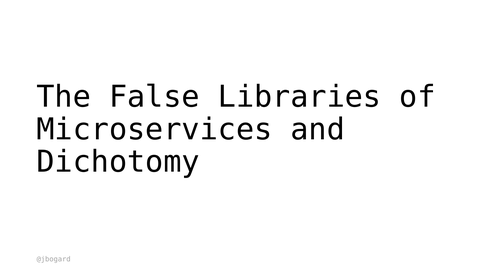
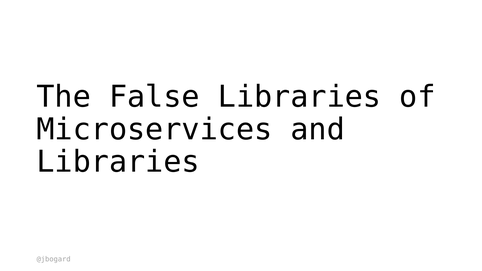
Dichotomy at (118, 162): Dichotomy -> Libraries
